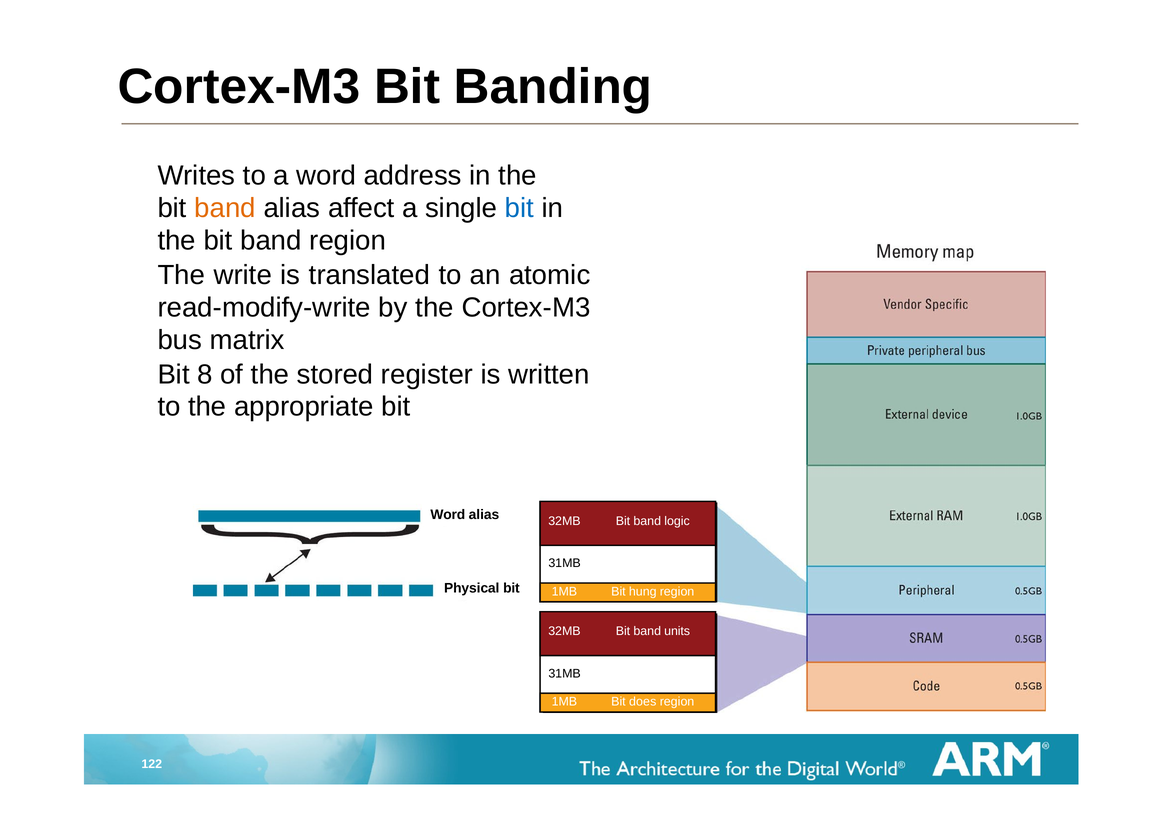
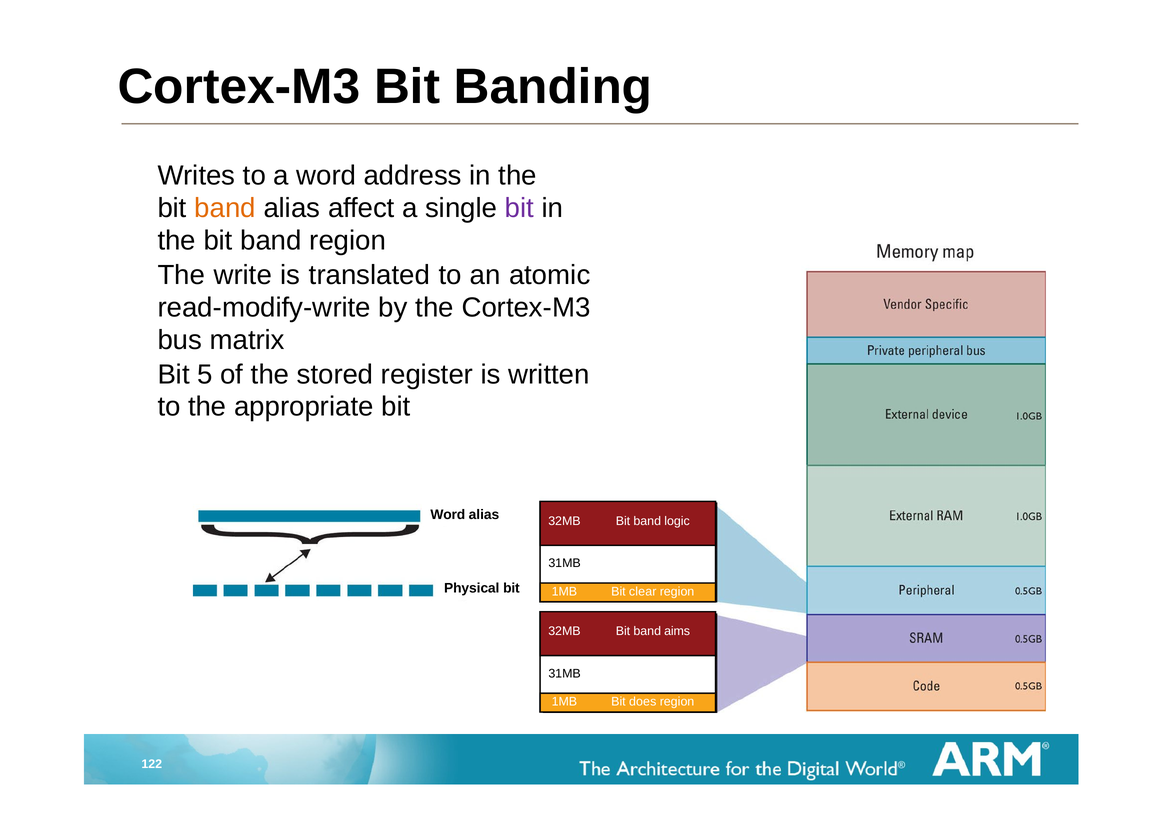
bit at (519, 208) colour: blue -> purple
8: 8 -> 5
hung: hung -> clear
units: units -> aims
